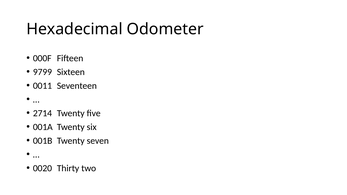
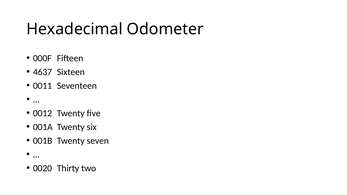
9799: 9799 -> 4637
2714: 2714 -> 0012
